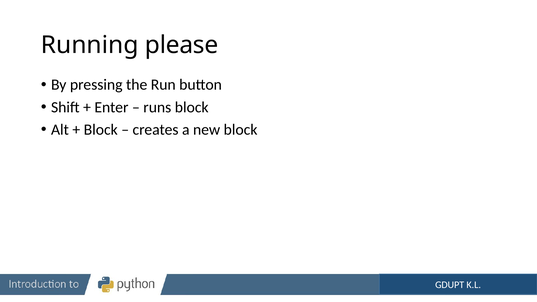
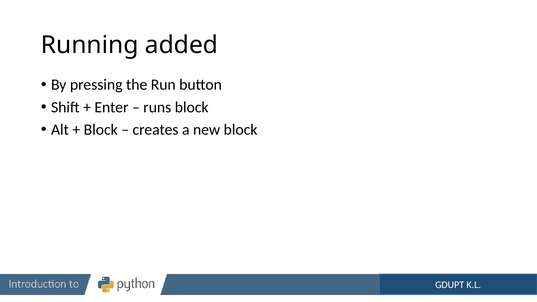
please: please -> added
